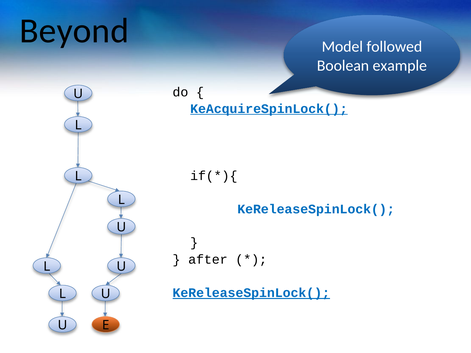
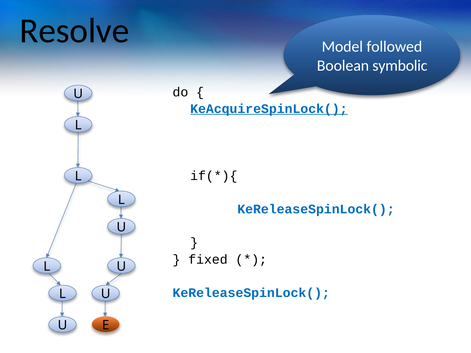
Beyond: Beyond -> Resolve
example: example -> symbolic
after: after -> fixed
KeReleaseSpinLock( at (251, 293) underline: present -> none
